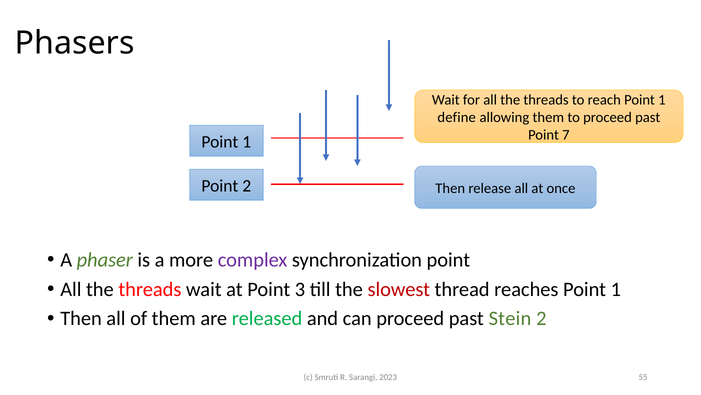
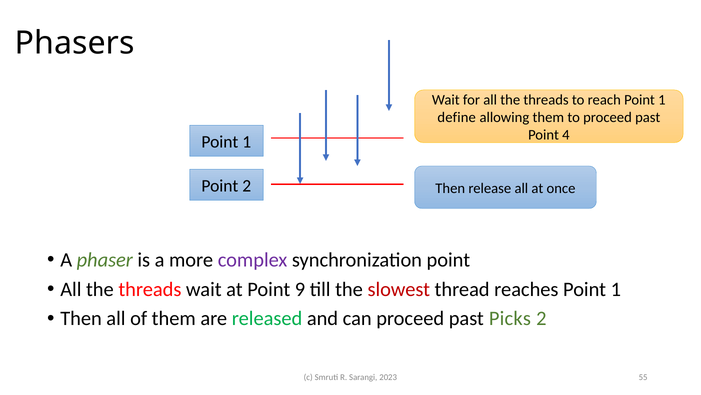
7: 7 -> 4
3: 3 -> 9
Stein: Stein -> Picks
